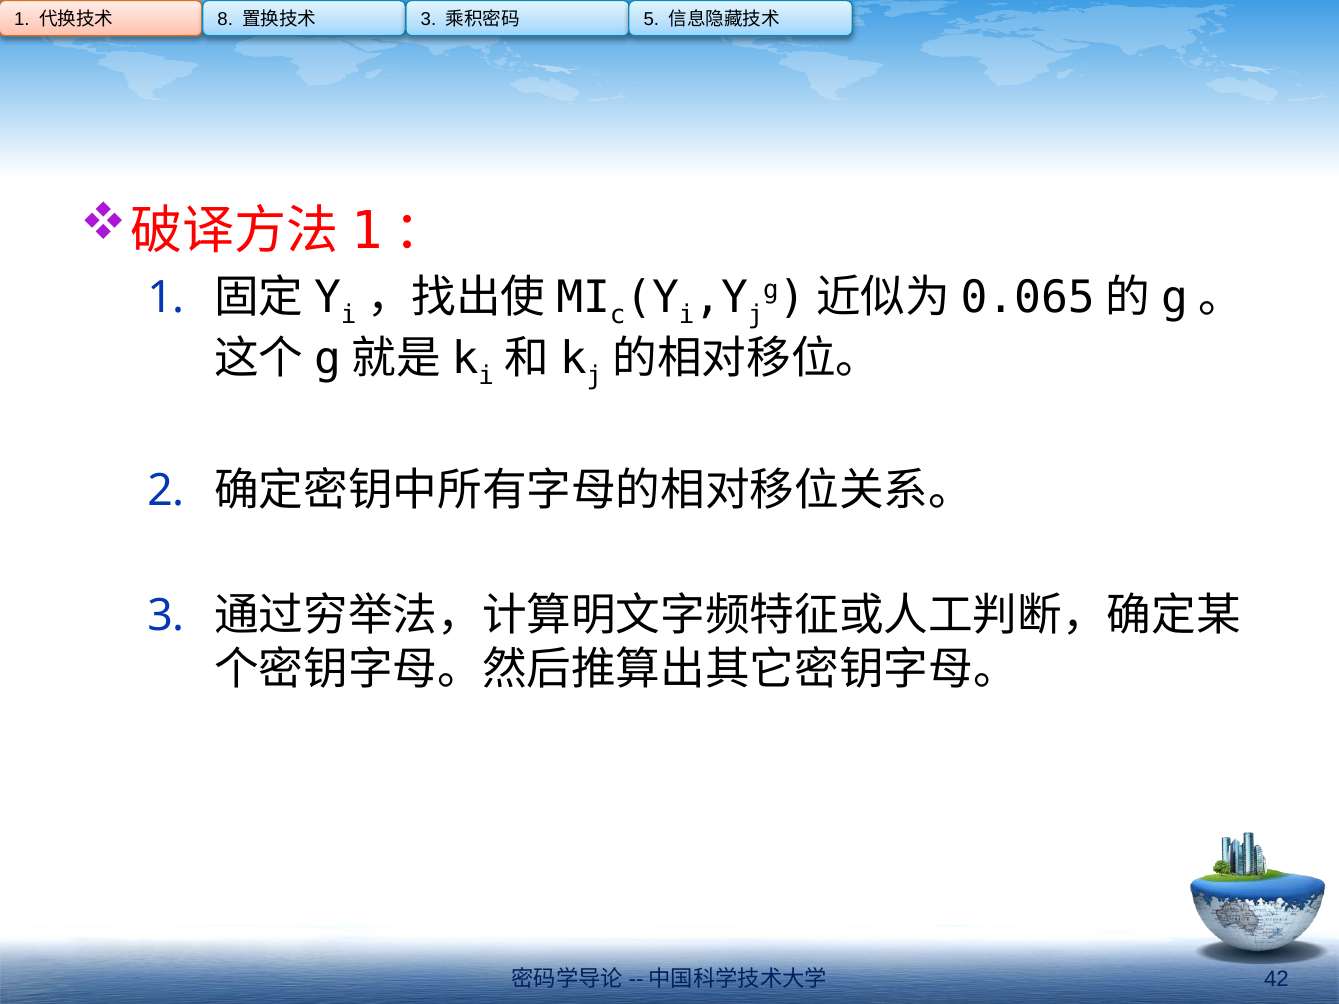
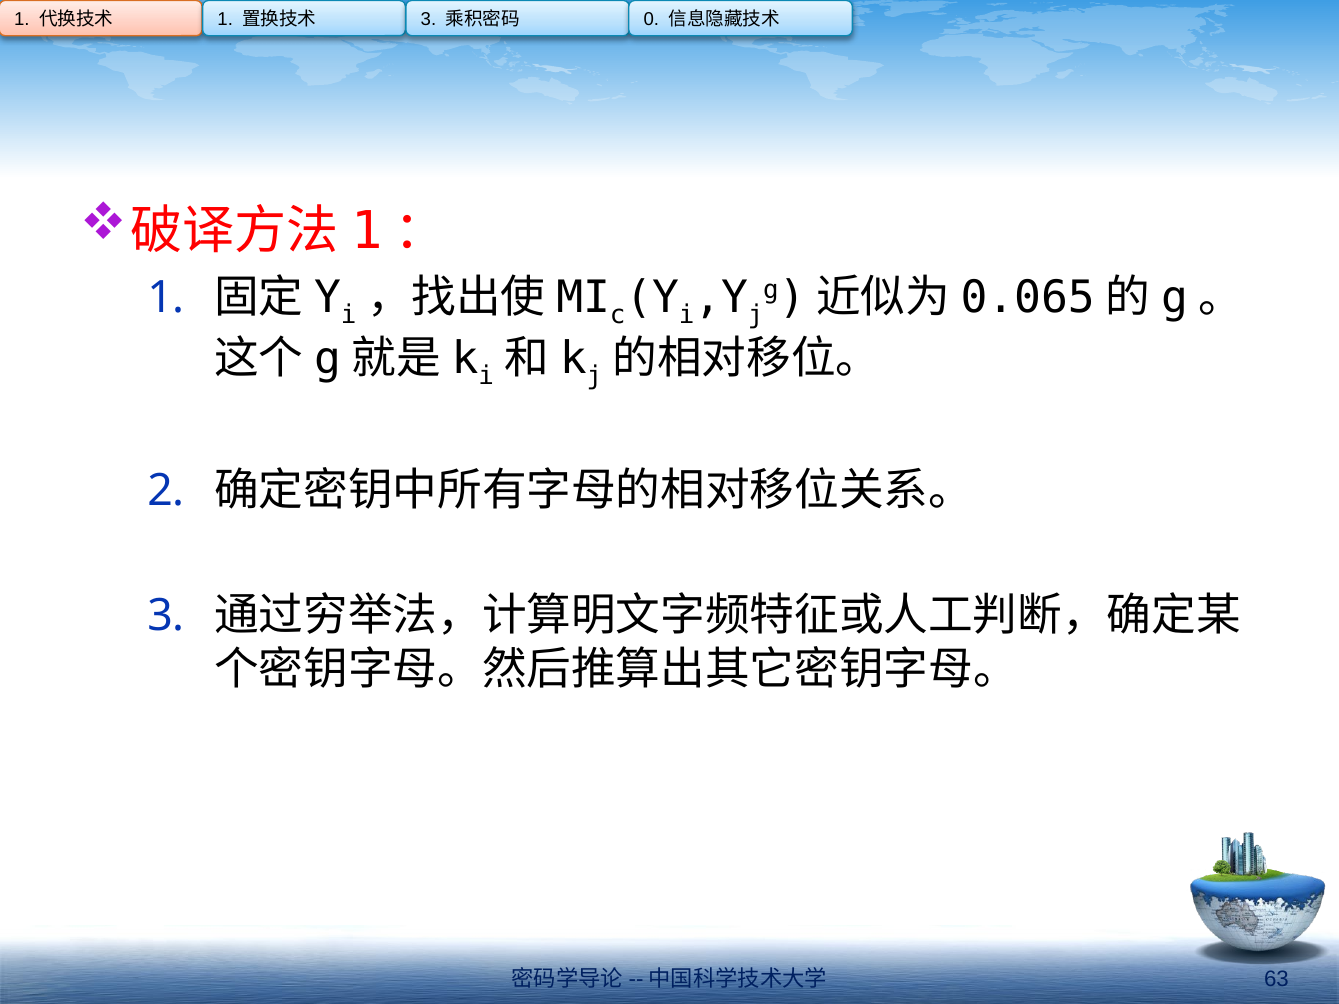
8 at (225, 19): 8 -> 1
5: 5 -> 0
42: 42 -> 63
